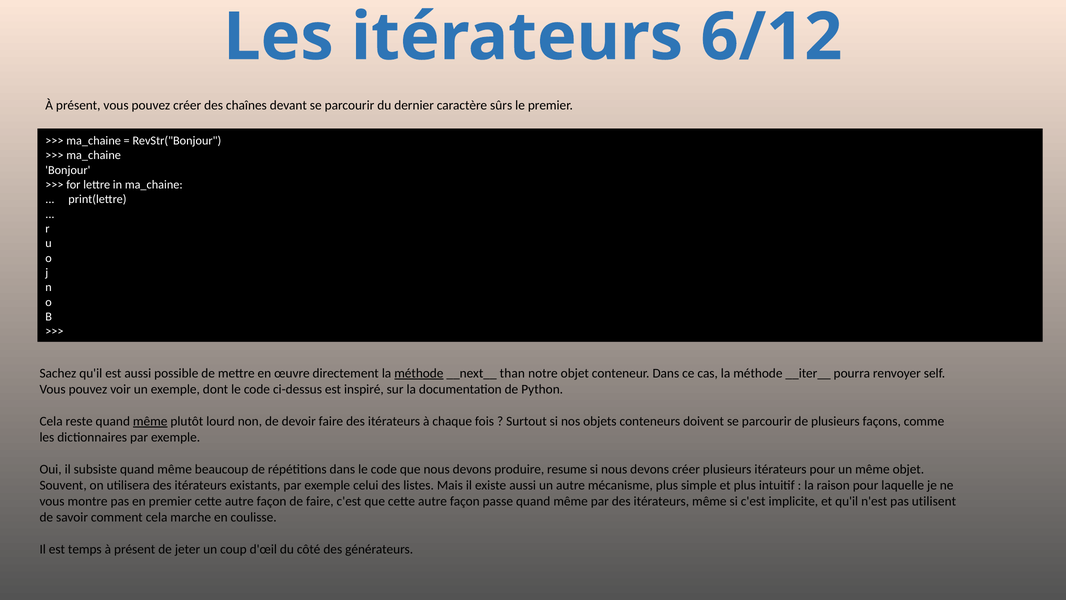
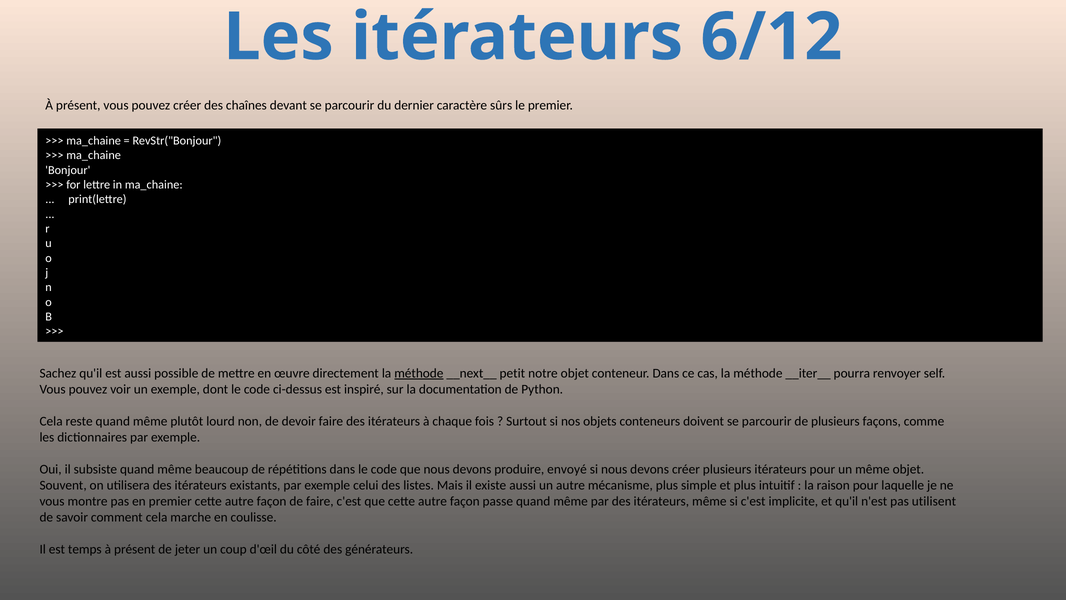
than: than -> petit
même at (150, 421) underline: present -> none
resume: resume -> envoyé
